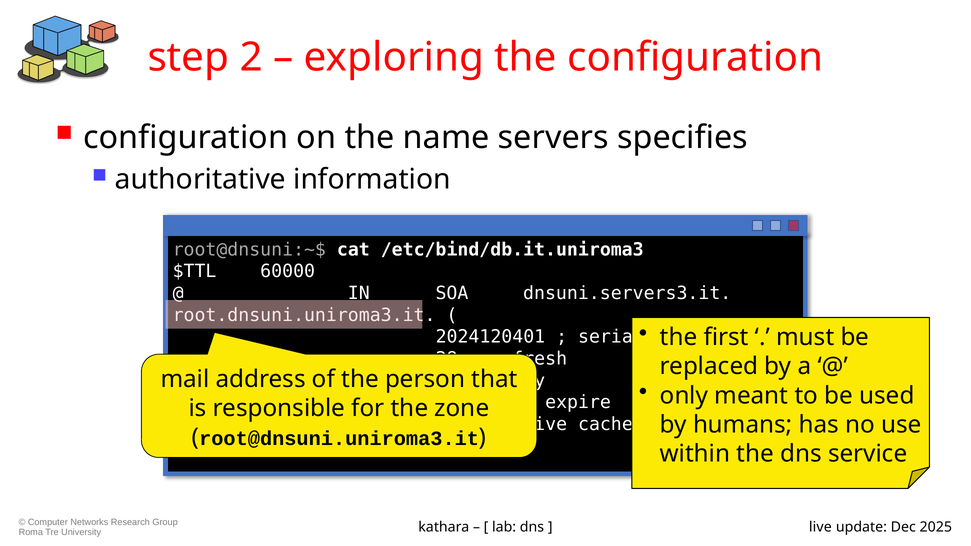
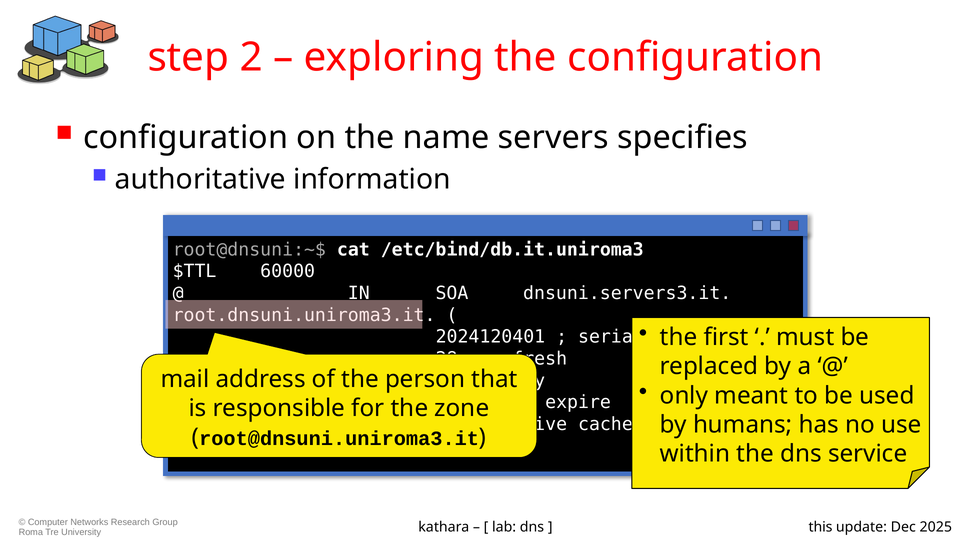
live: live -> this
